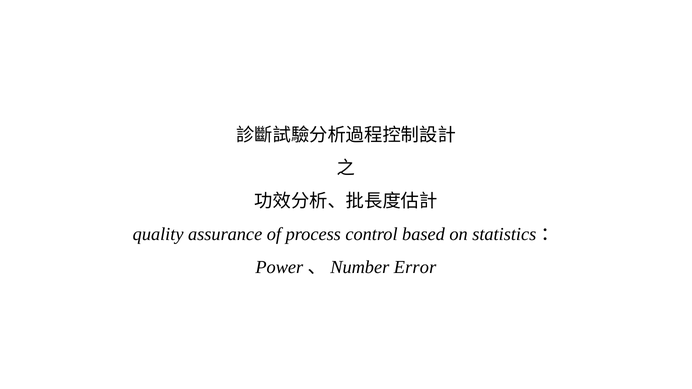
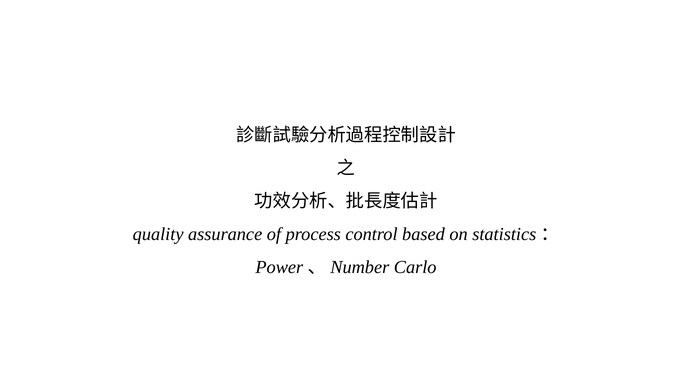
Error: Error -> Carlo
